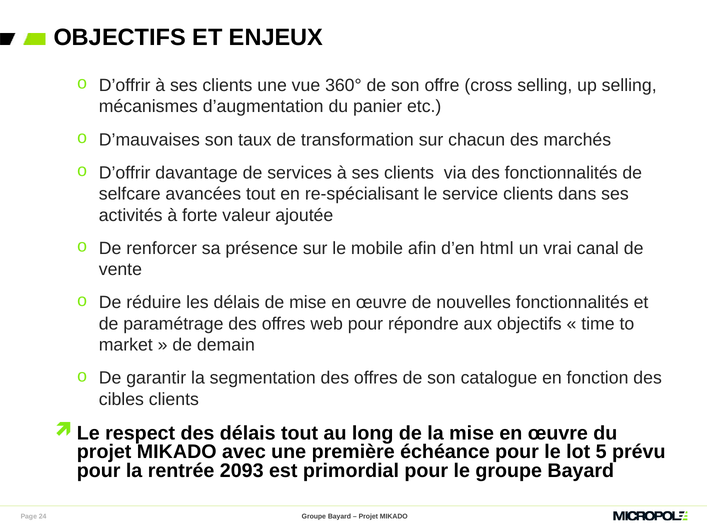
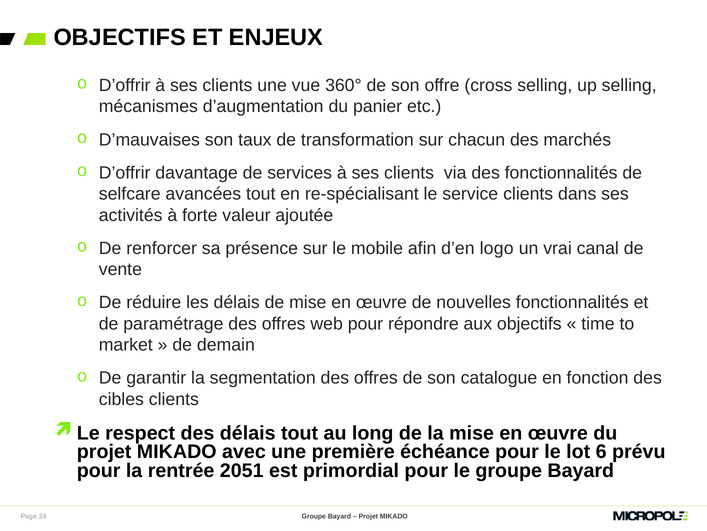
html: html -> logo
5: 5 -> 6
2093: 2093 -> 2051
